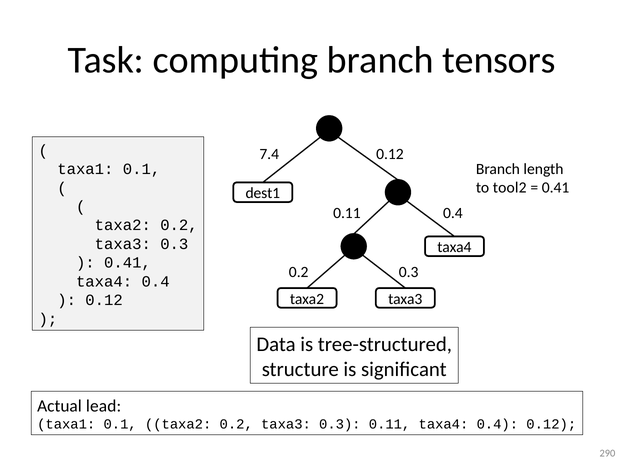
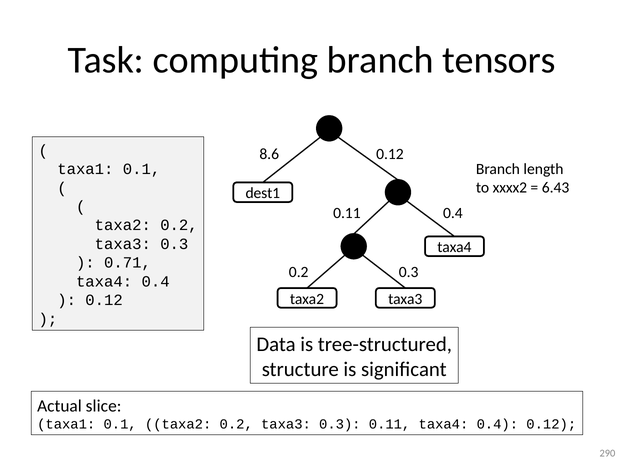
7.4: 7.4 -> 8.6
tool2: tool2 -> xxxx2
0.41 at (556, 188): 0.41 -> 6.43
0.41 at (127, 263): 0.41 -> 0.71
lead: lead -> slice
